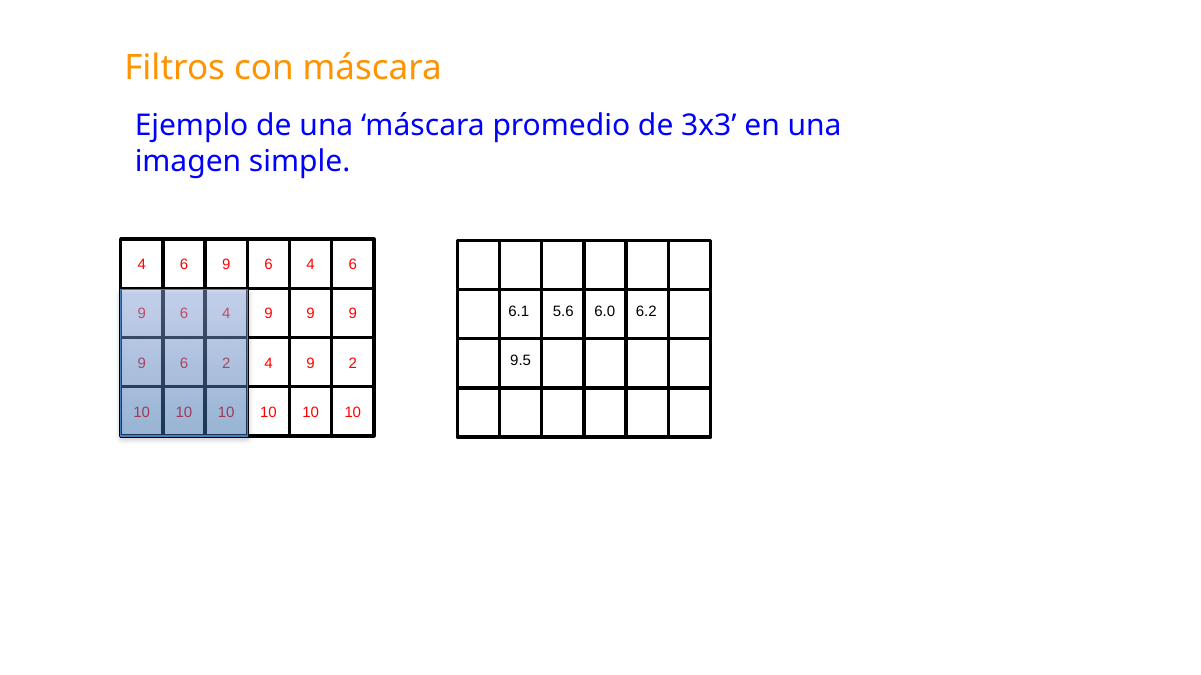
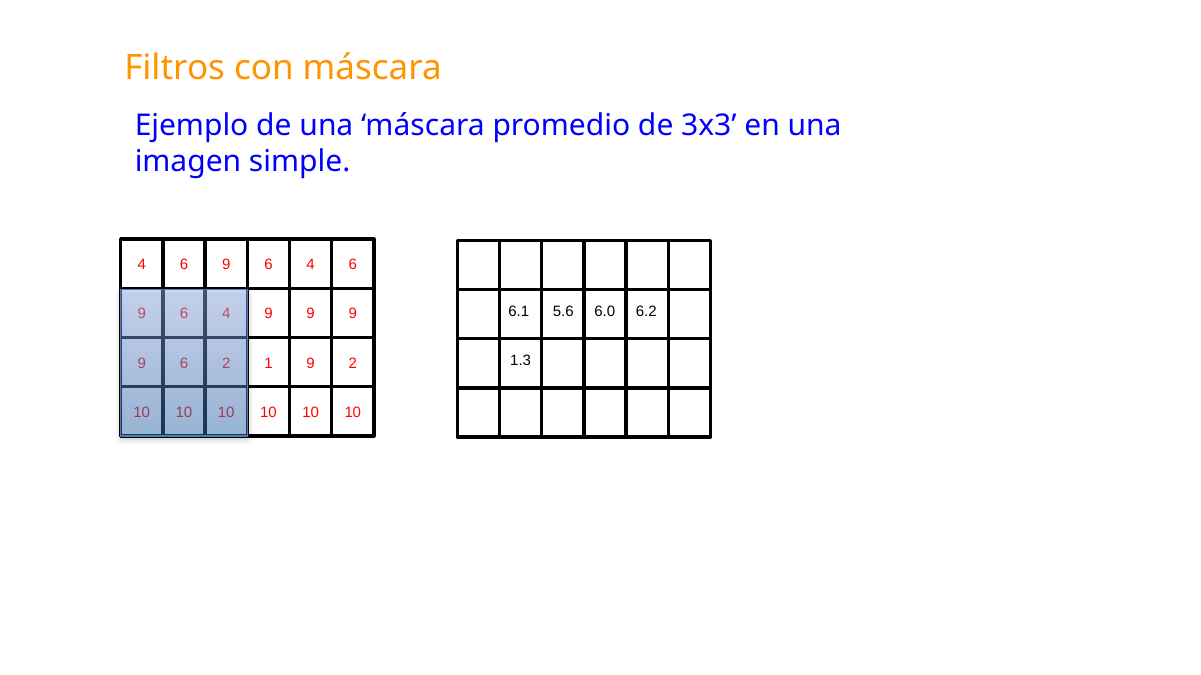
9.5: 9.5 -> 1.3
4 at (268, 363): 4 -> 1
